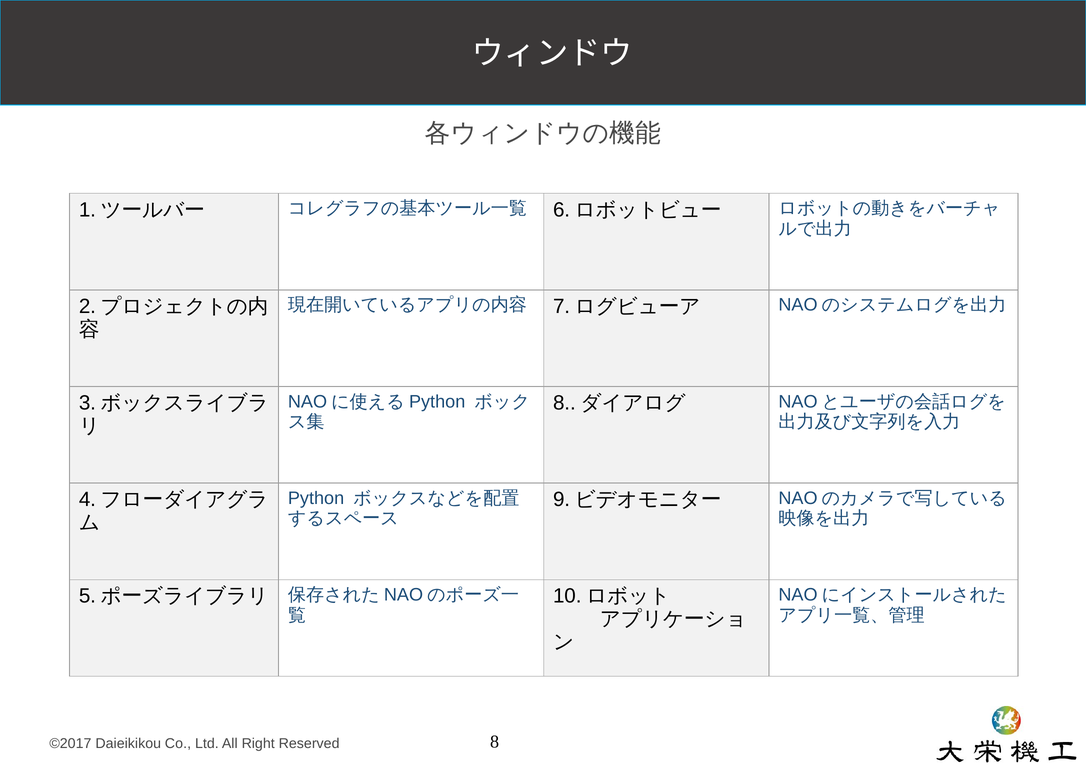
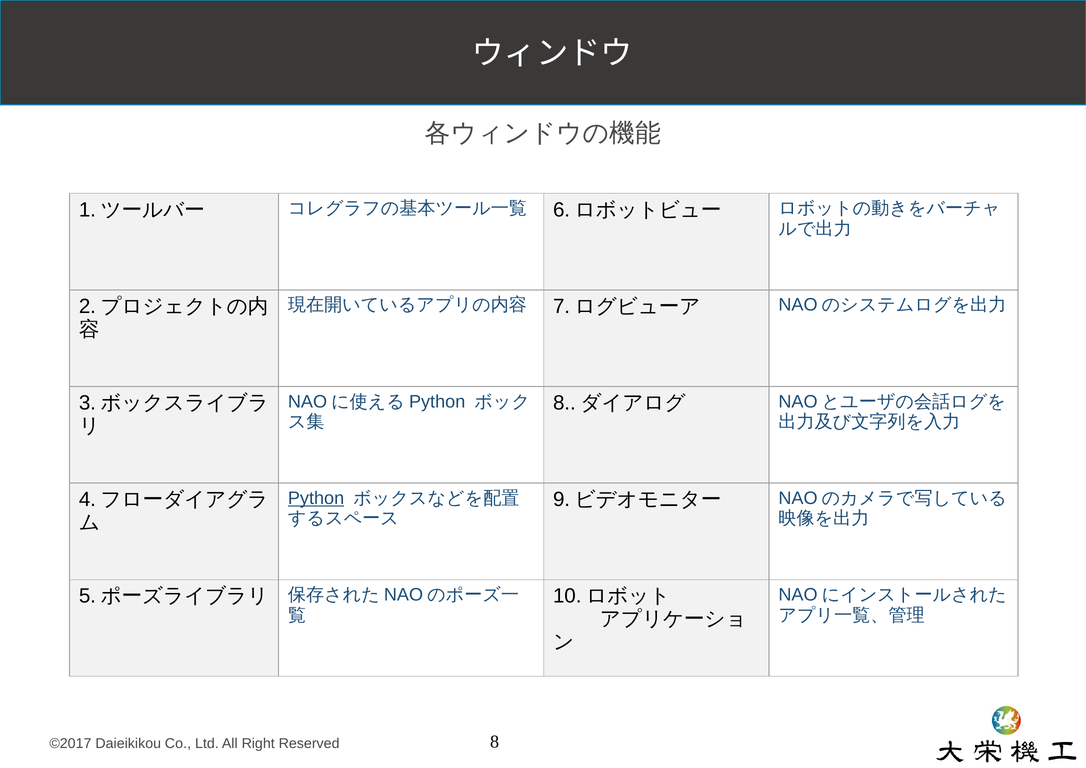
Python underline: none -> present
